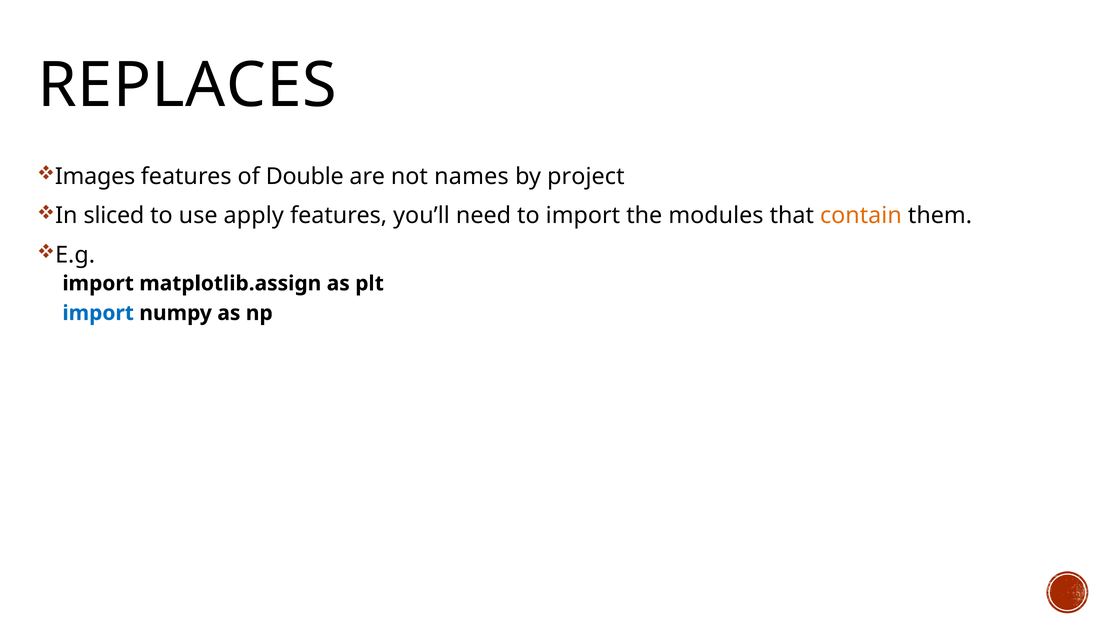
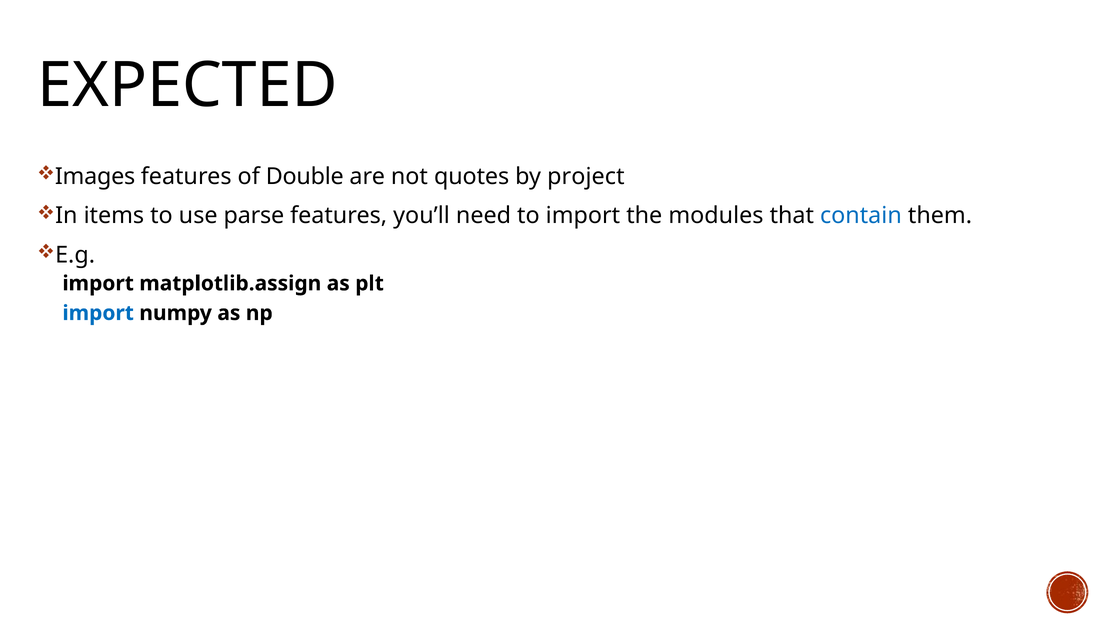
REPLACES: REPLACES -> EXPECTED
names: names -> quotes
sliced: sliced -> items
apply: apply -> parse
contain colour: orange -> blue
